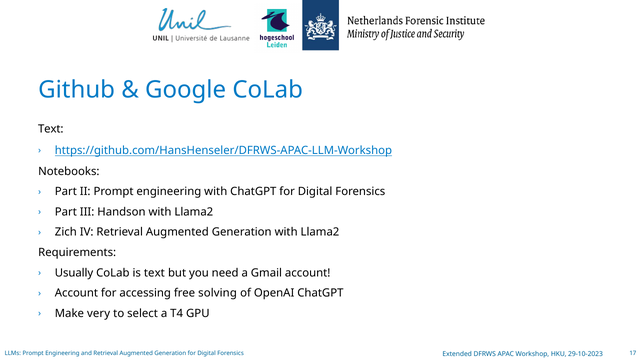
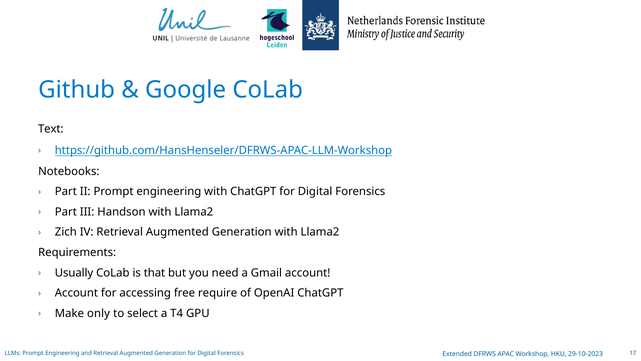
is text: text -> that
solving: solving -> require
very: very -> only
